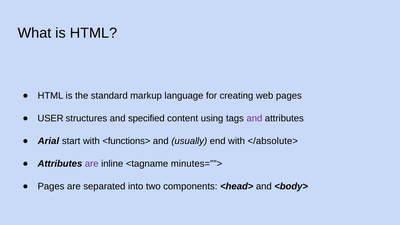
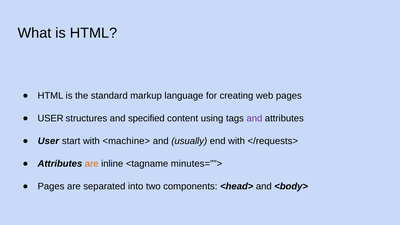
Arial at (48, 141): Arial -> User
<functions>: <functions> -> <machine>
</absolute>: </absolute> -> </requests>
are at (92, 164) colour: purple -> orange
